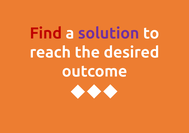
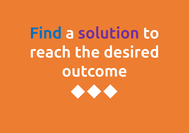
Find colour: red -> blue
